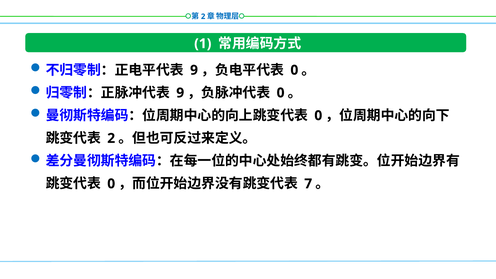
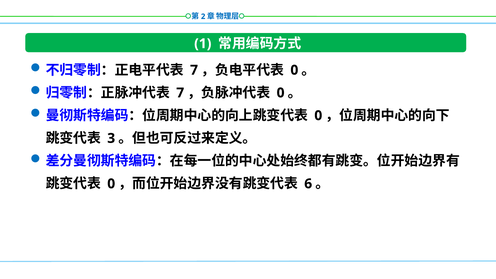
9 at (194, 70): 9 -> 7
9 at (180, 93): 9 -> 7
2 at (111, 138): 2 -> 3
7: 7 -> 6
